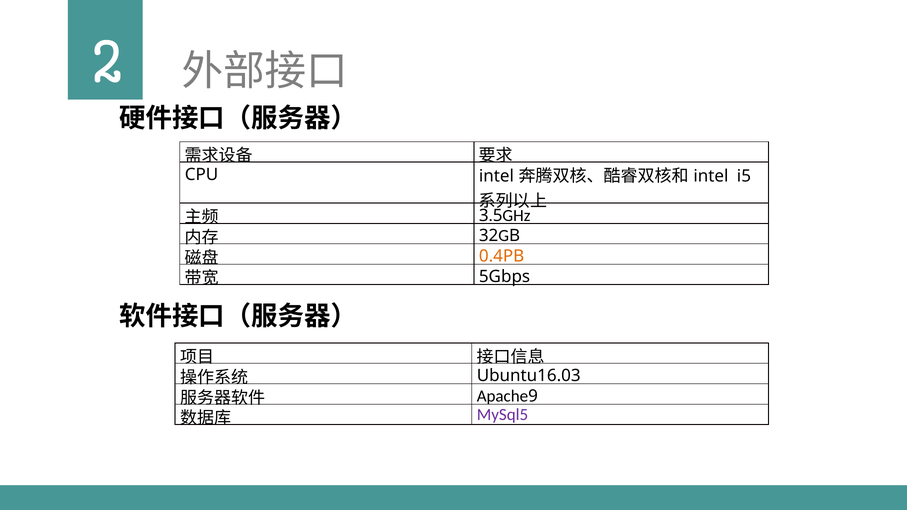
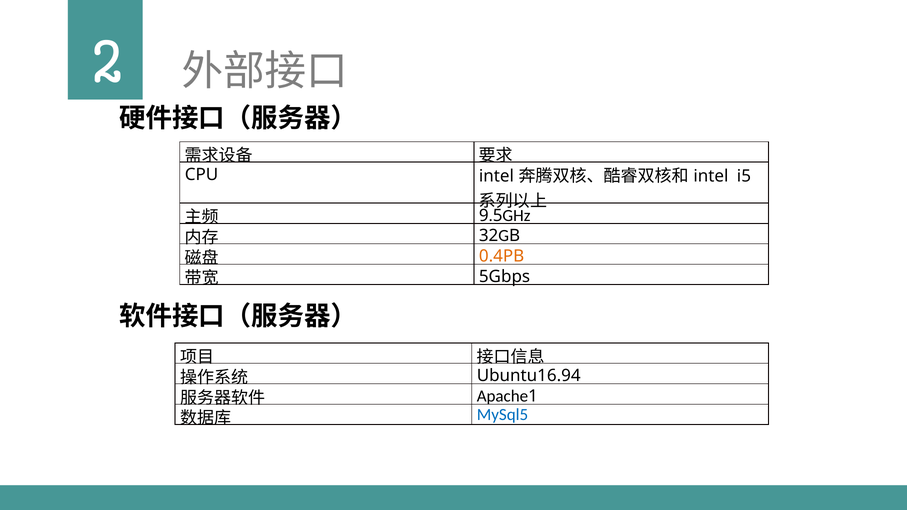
3: 3 -> 9
Ubuntu16.03: Ubuntu16.03 -> Ubuntu16.94
9: 9 -> 1
MySql5 colour: purple -> blue
